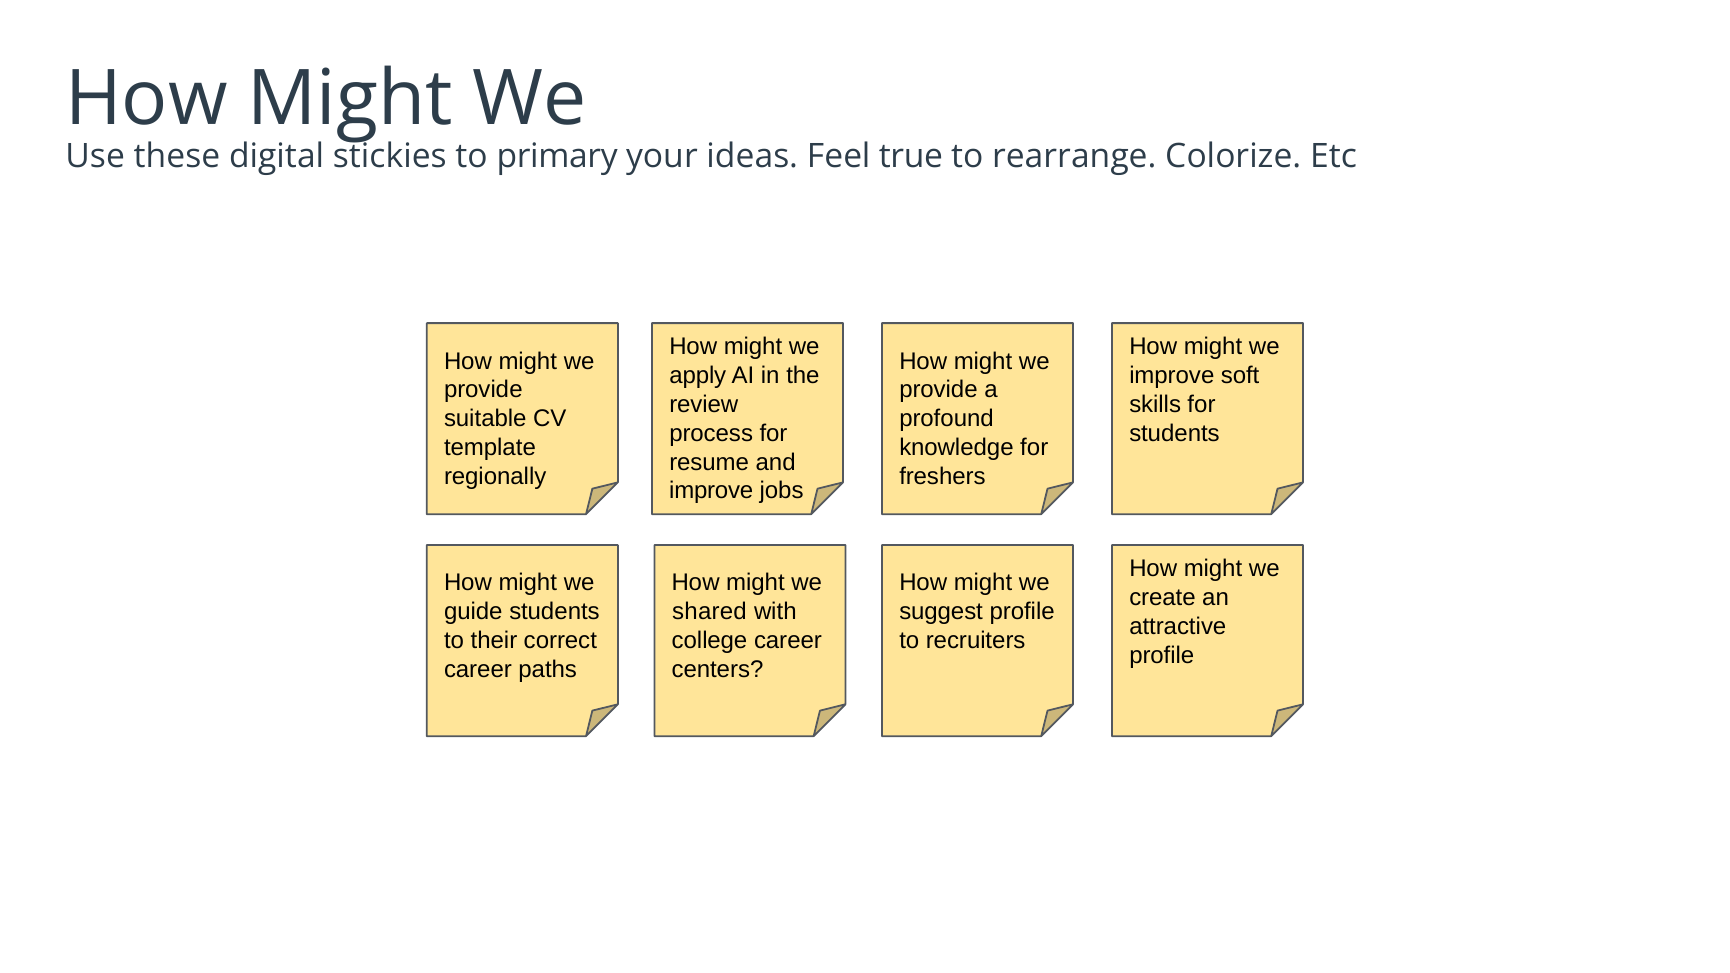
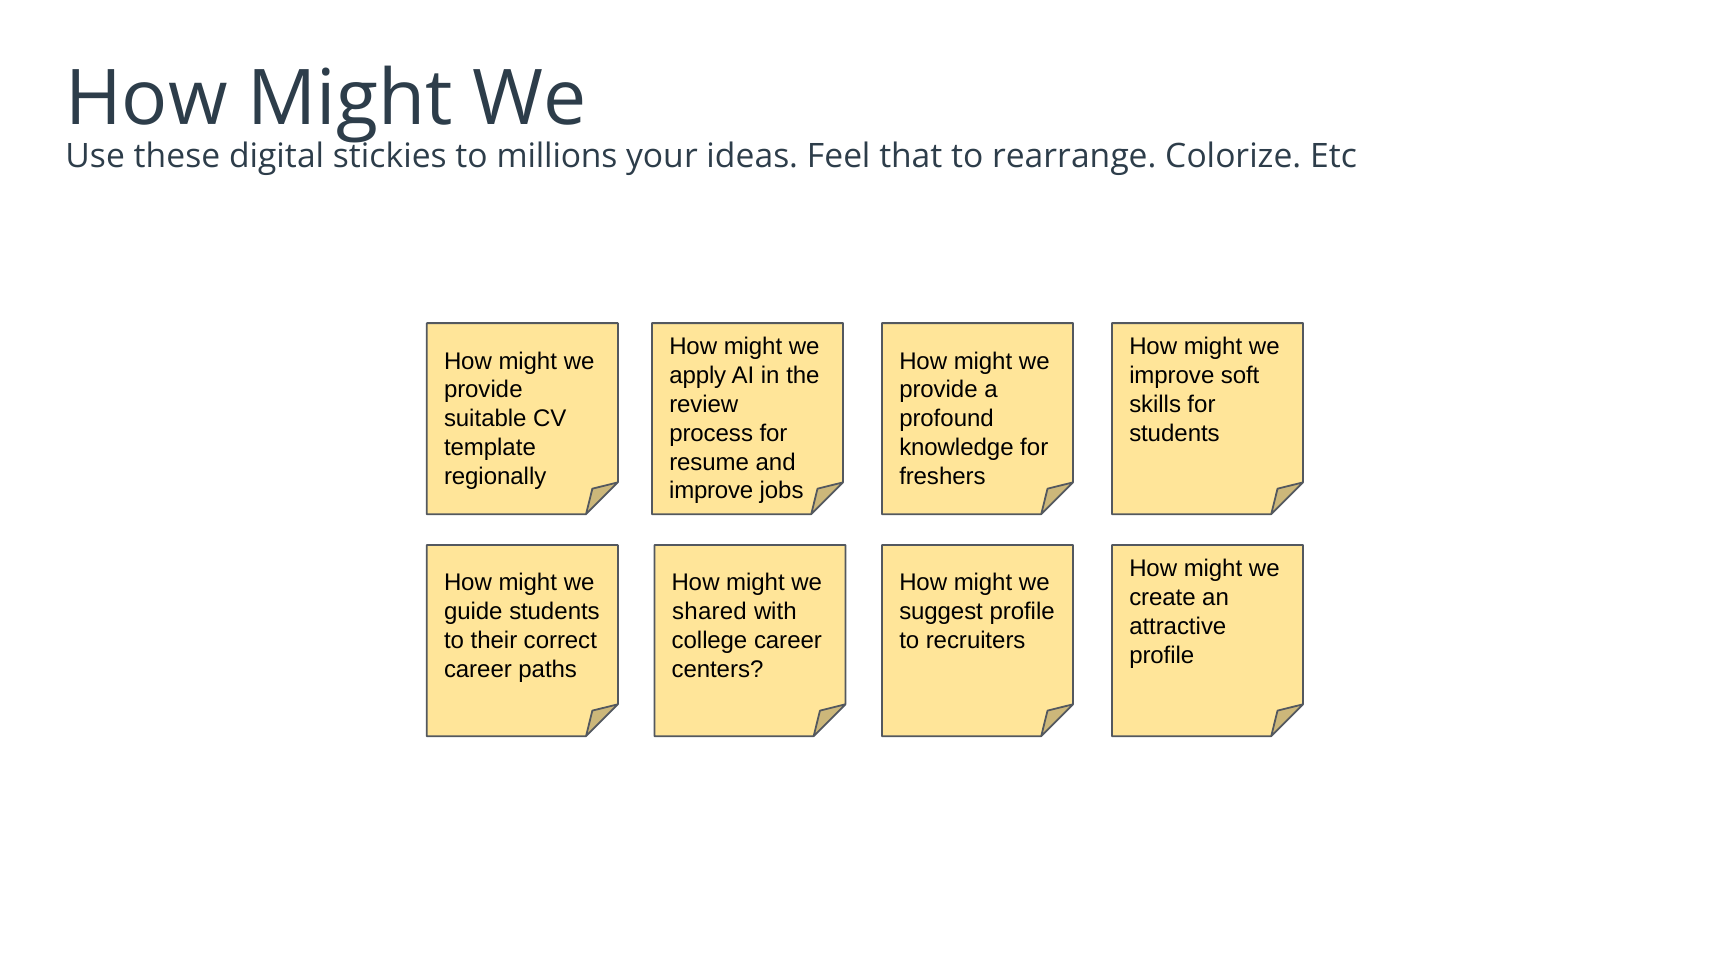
primary: primary -> millions
true: true -> that
